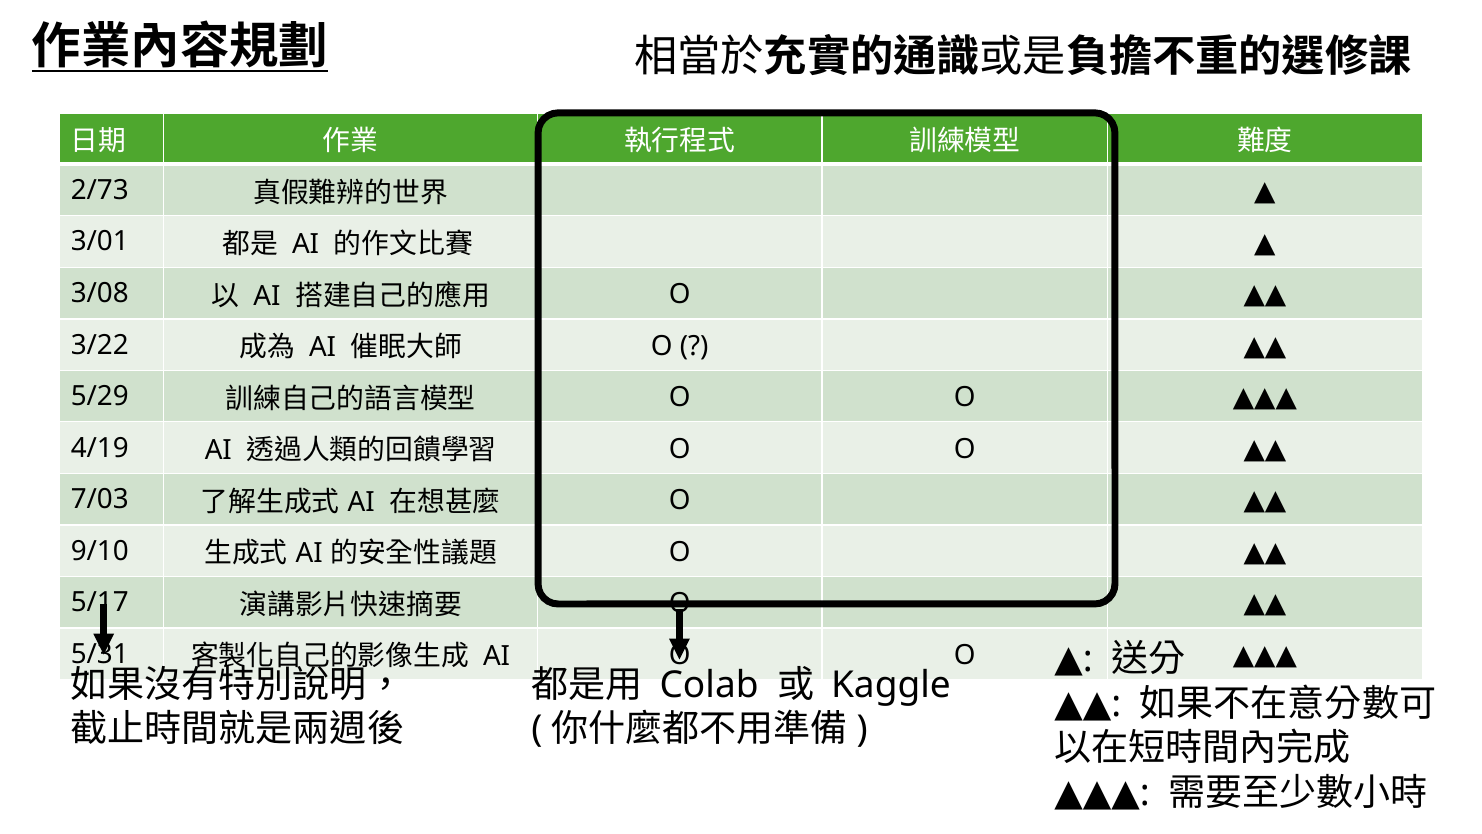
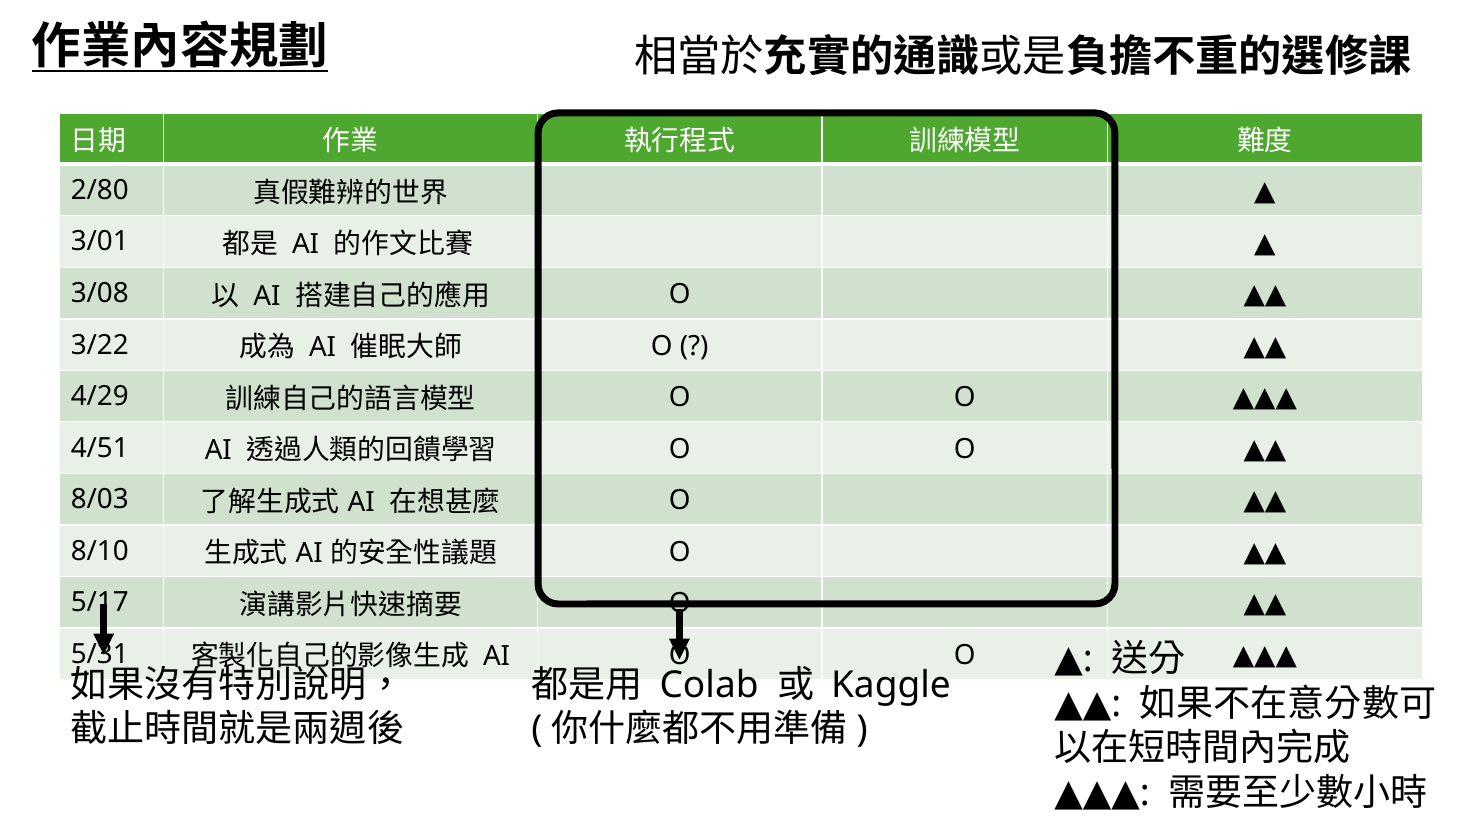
2/73: 2/73 -> 2/80
5/29: 5/29 -> 4/29
4/19: 4/19 -> 4/51
7/03: 7/03 -> 8/03
9/10: 9/10 -> 8/10
